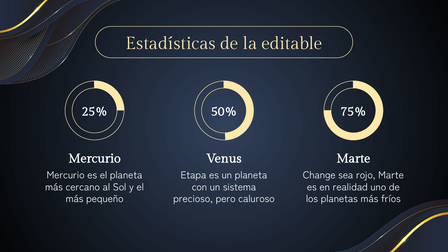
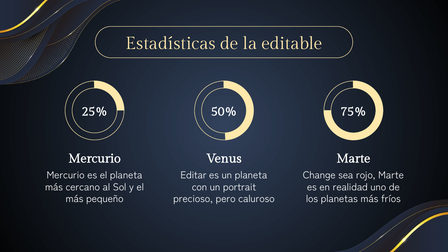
Etapa: Etapa -> Editar
sistema: sistema -> portrait
